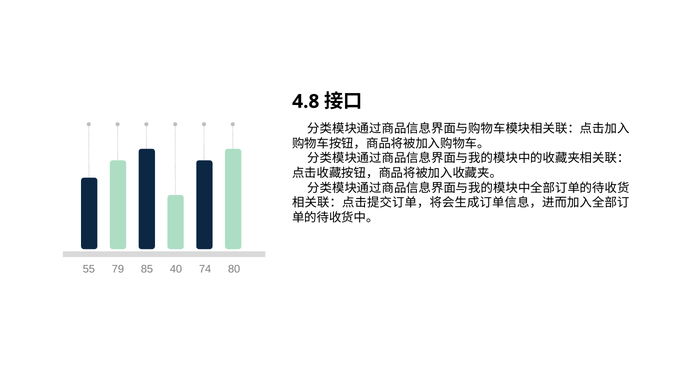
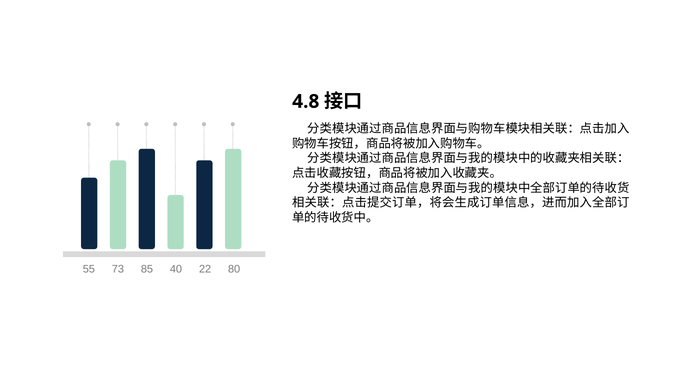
79: 79 -> 73
74: 74 -> 22
